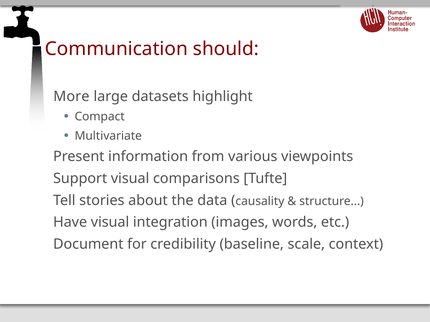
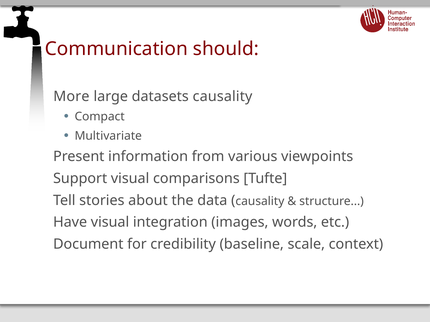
datasets highlight: highlight -> causality
